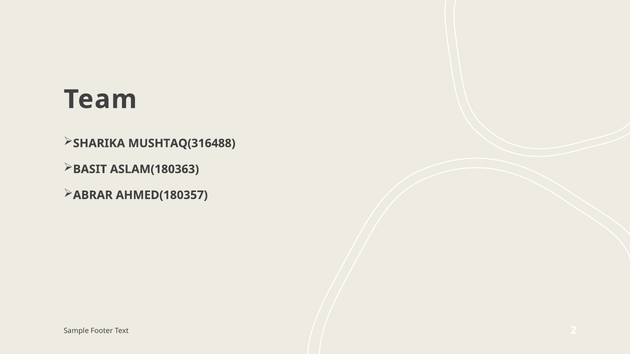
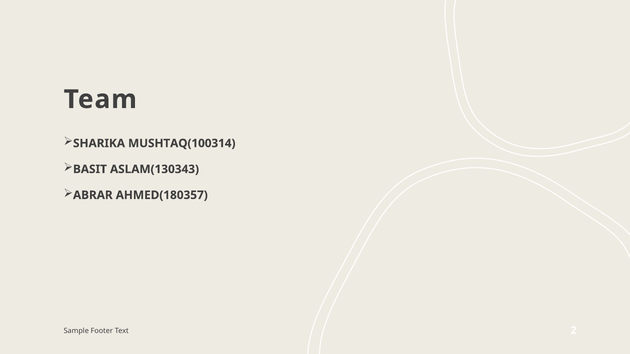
MUSHTAQ(316488: MUSHTAQ(316488 -> MUSHTAQ(100314
ASLAM(180363: ASLAM(180363 -> ASLAM(130343
